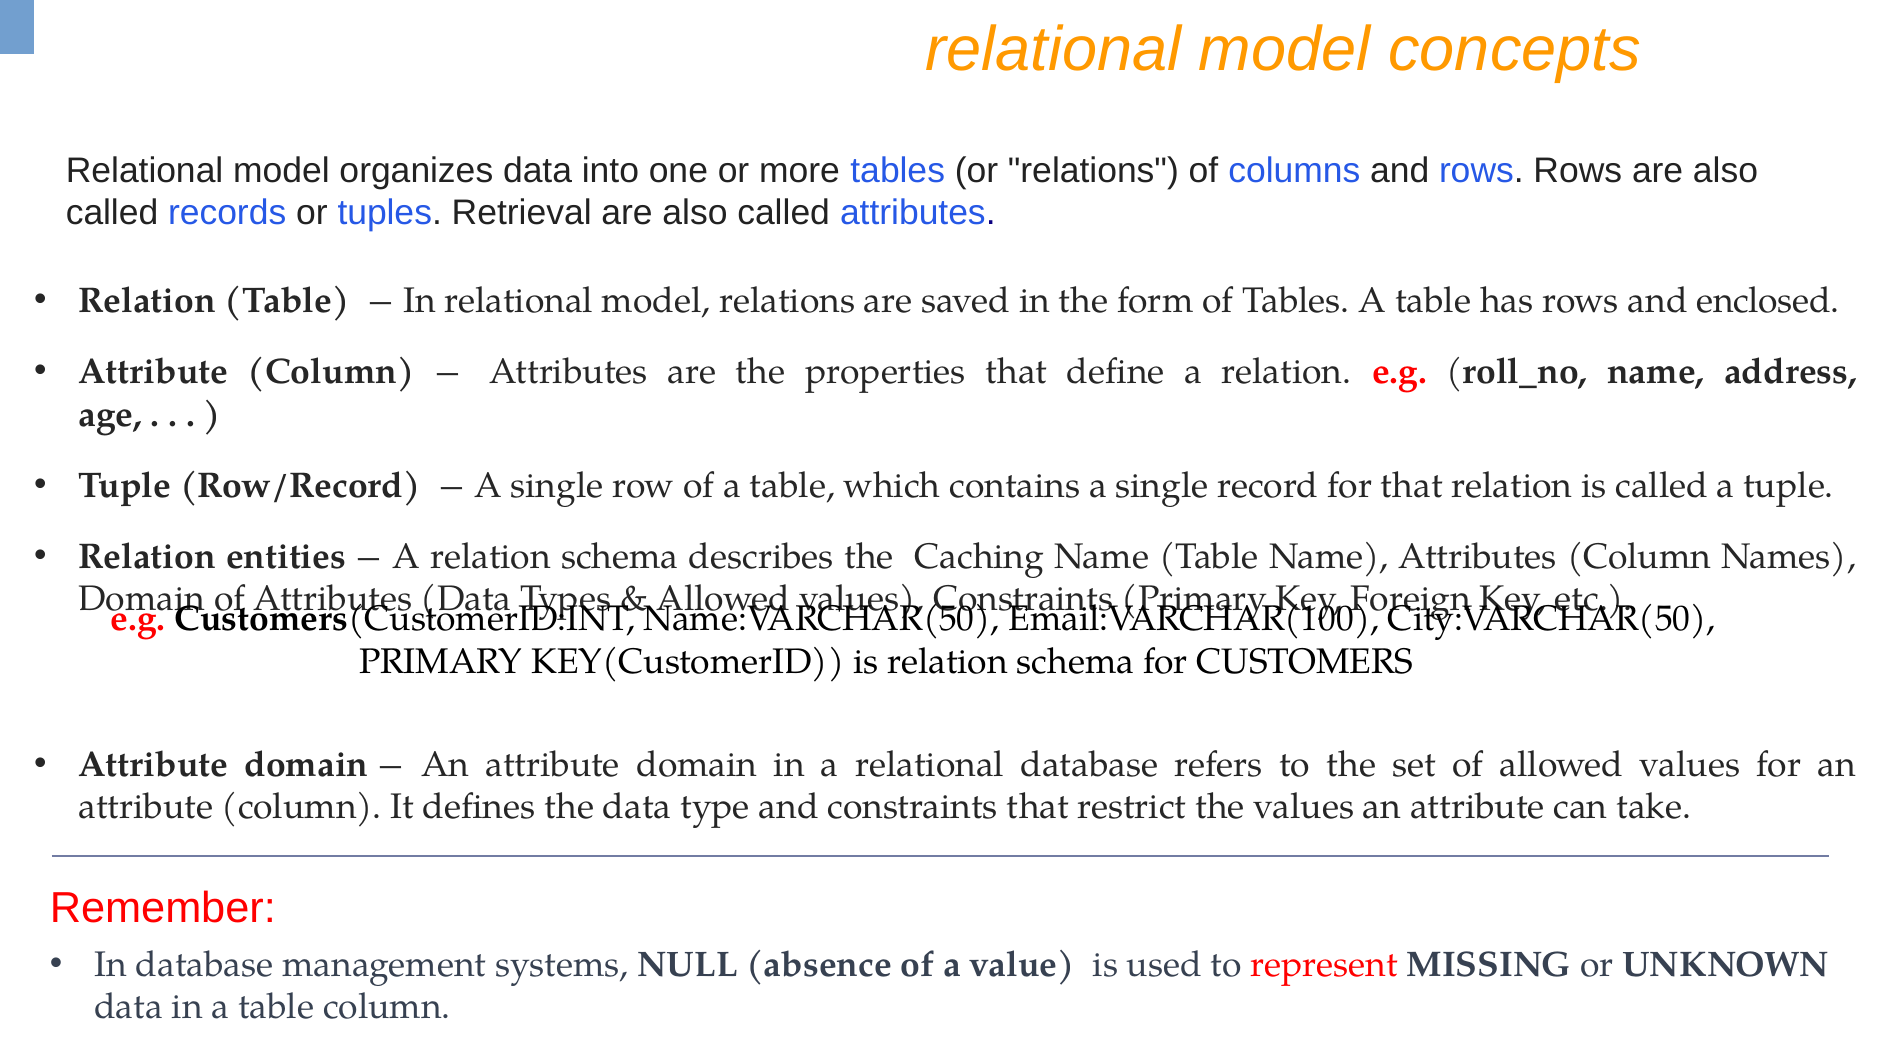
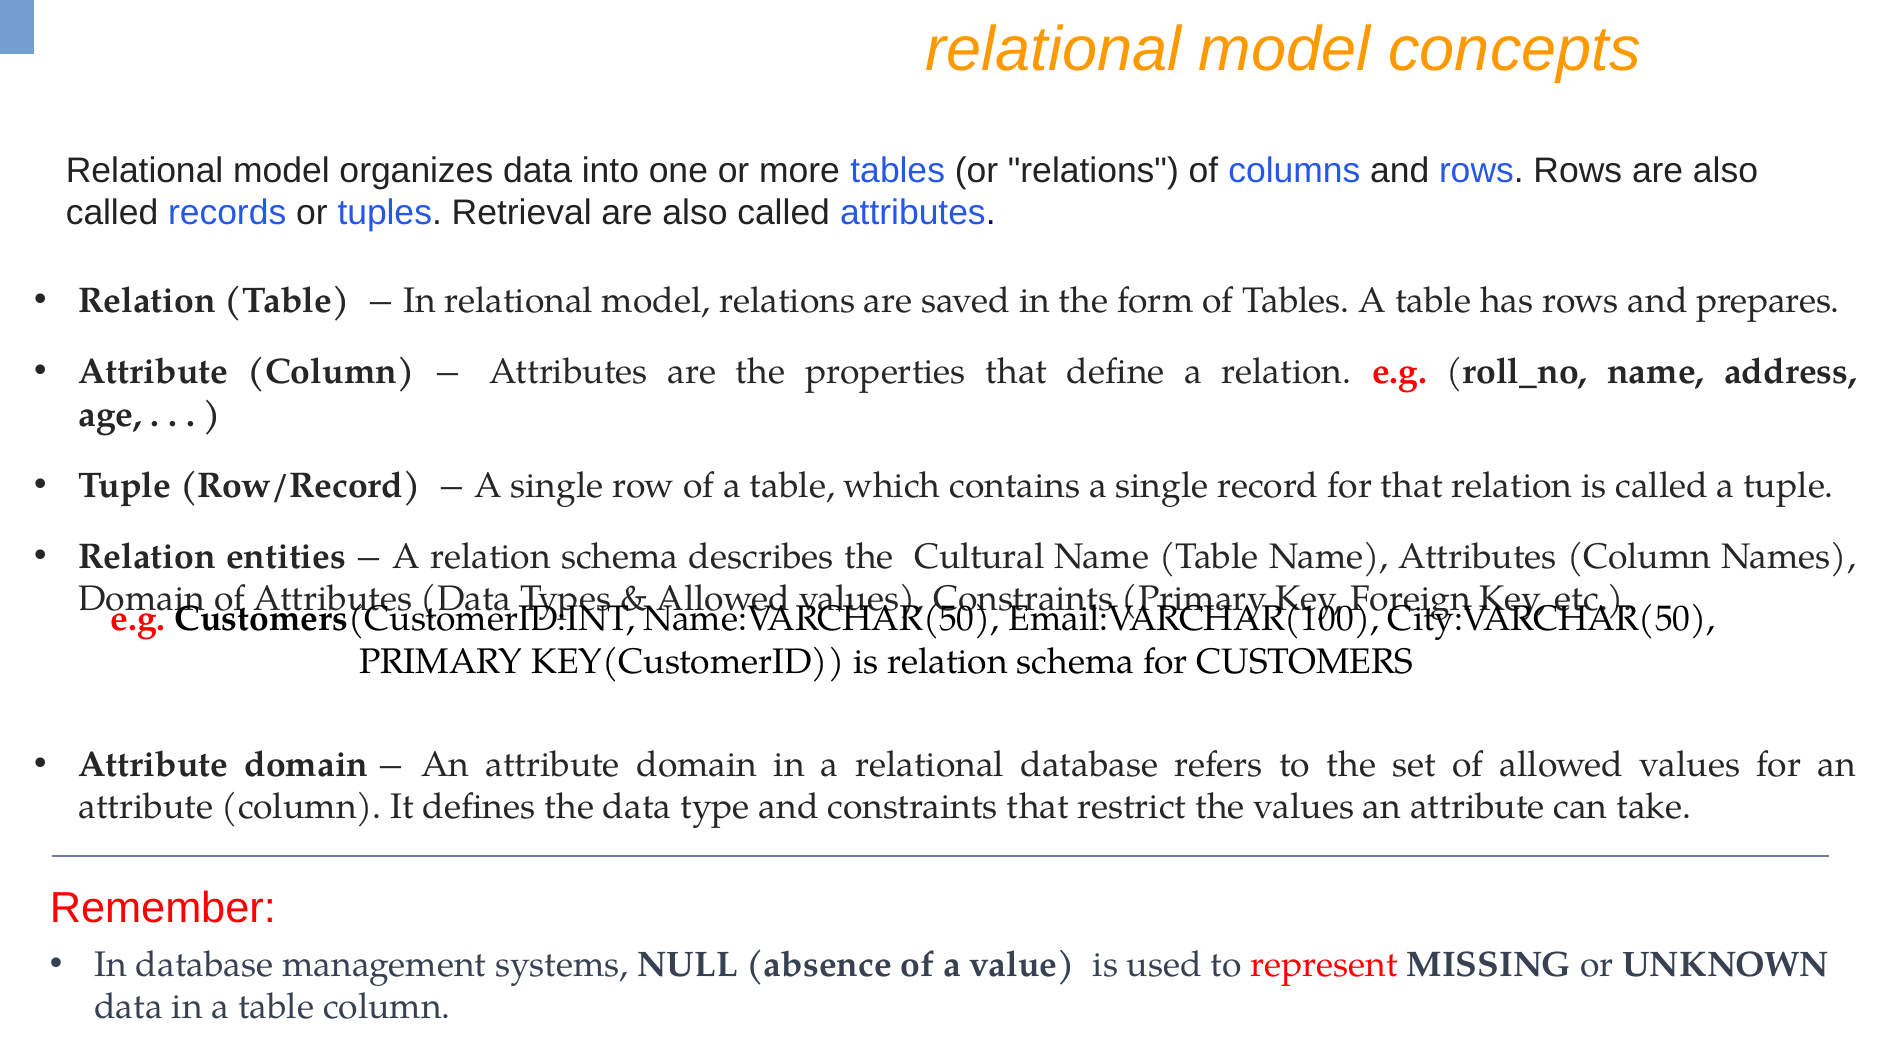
enclosed: enclosed -> prepares
Caching: Caching -> Cultural
